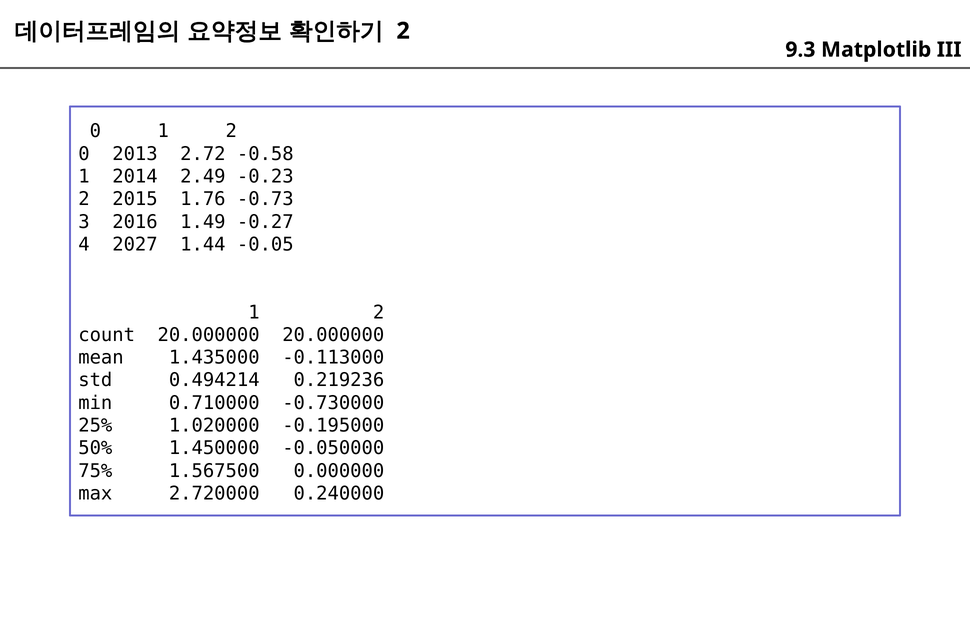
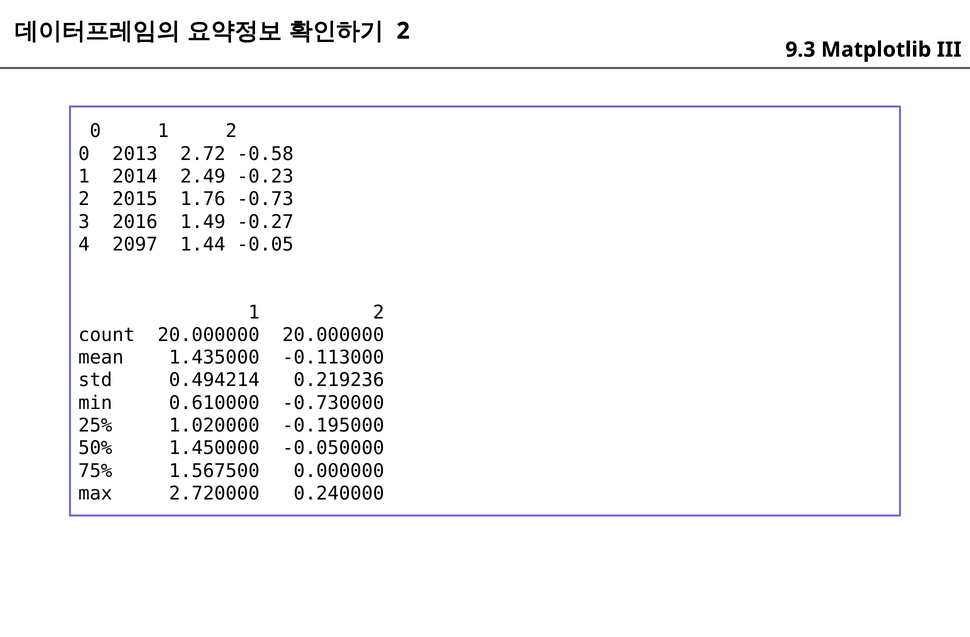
2027: 2027 -> 2097
0.710000: 0.710000 -> 0.610000
